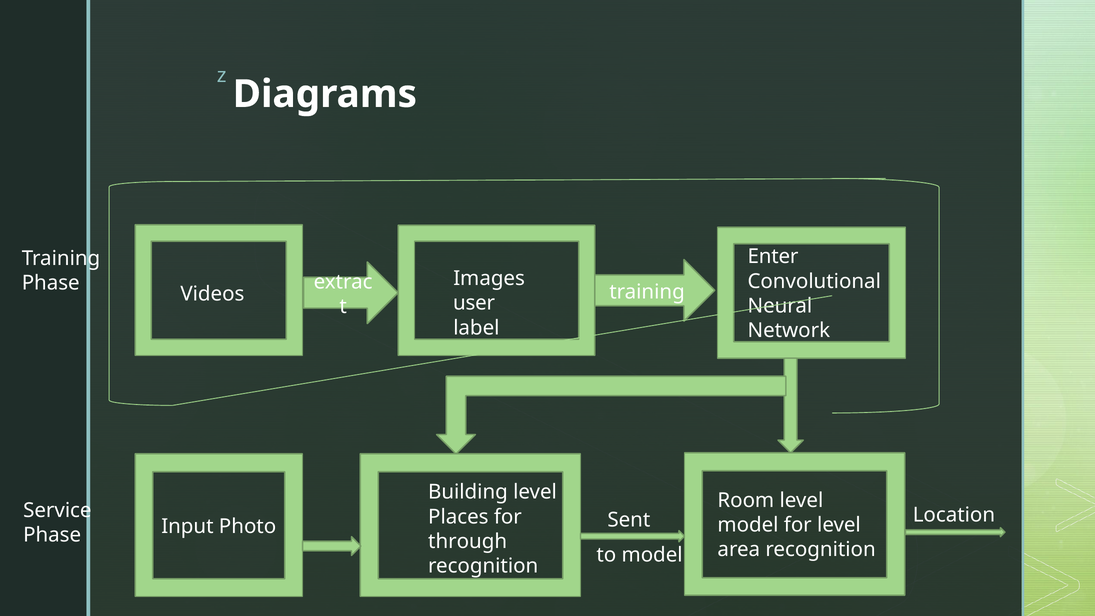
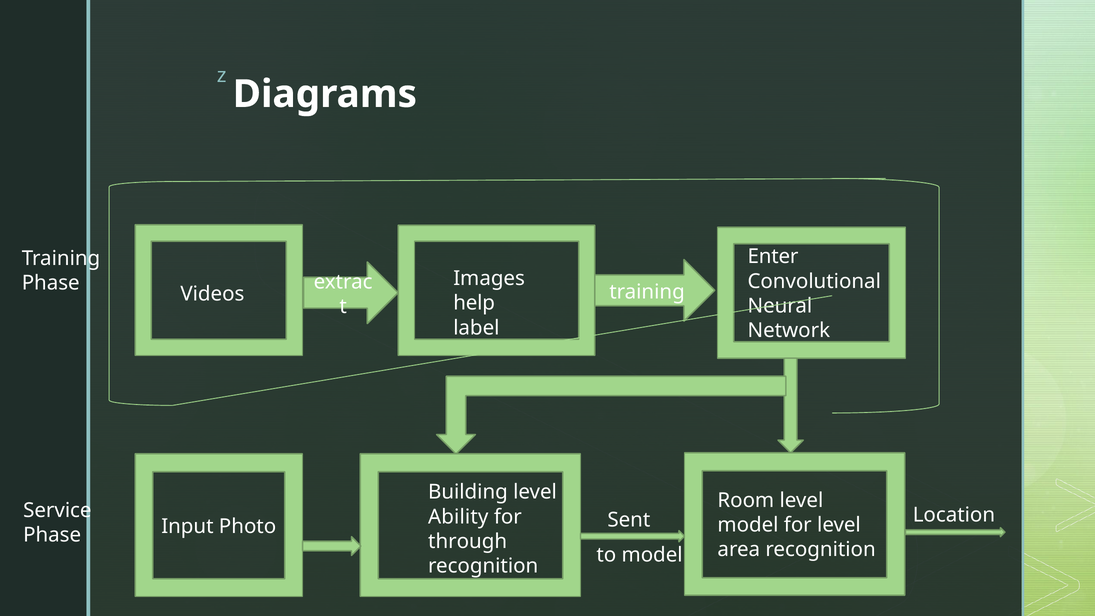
user: user -> help
Places: Places -> Ability
